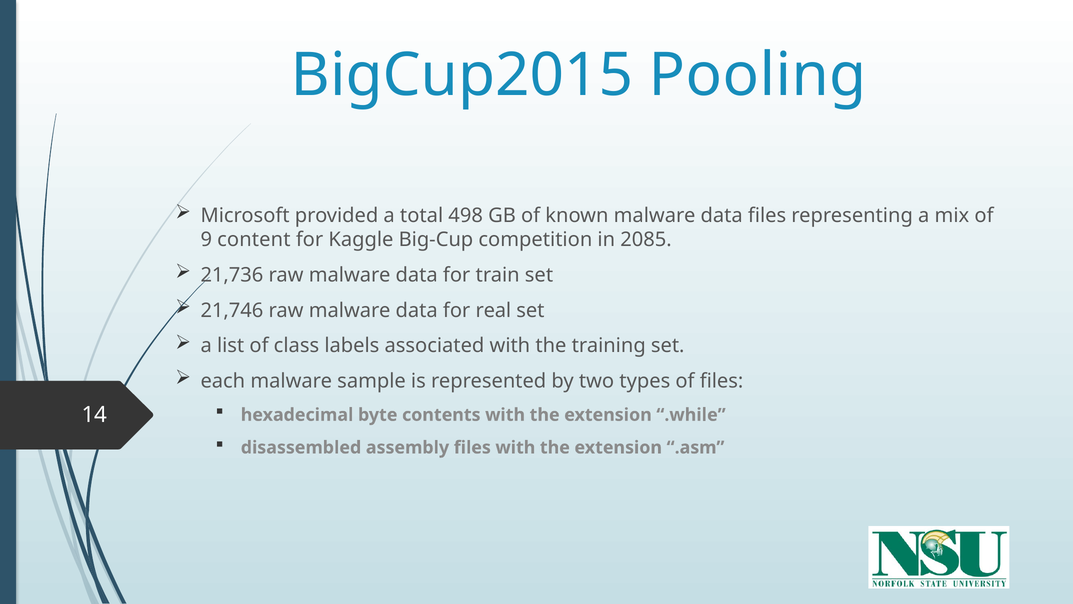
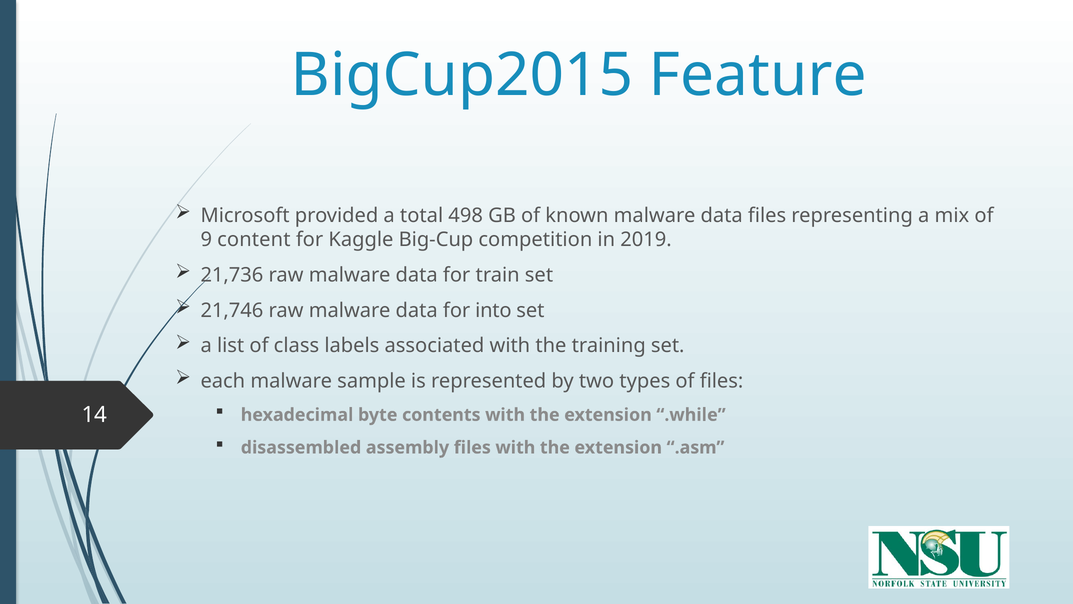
Pooling: Pooling -> Feature
2085: 2085 -> 2019
real: real -> into
